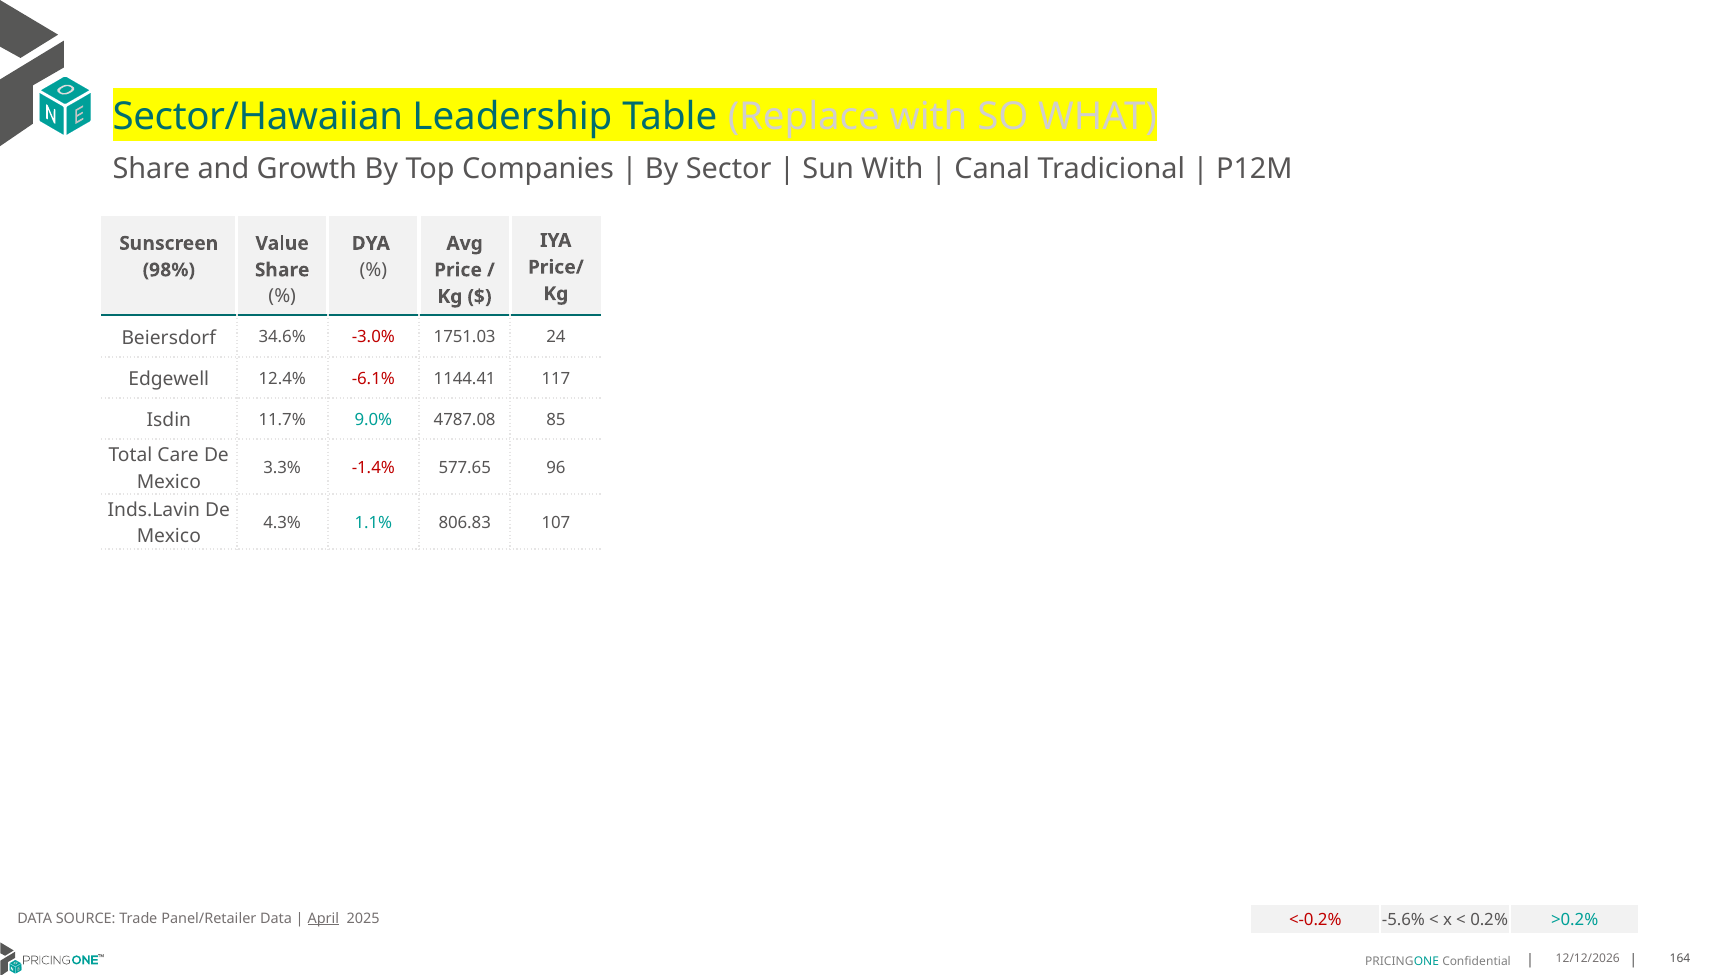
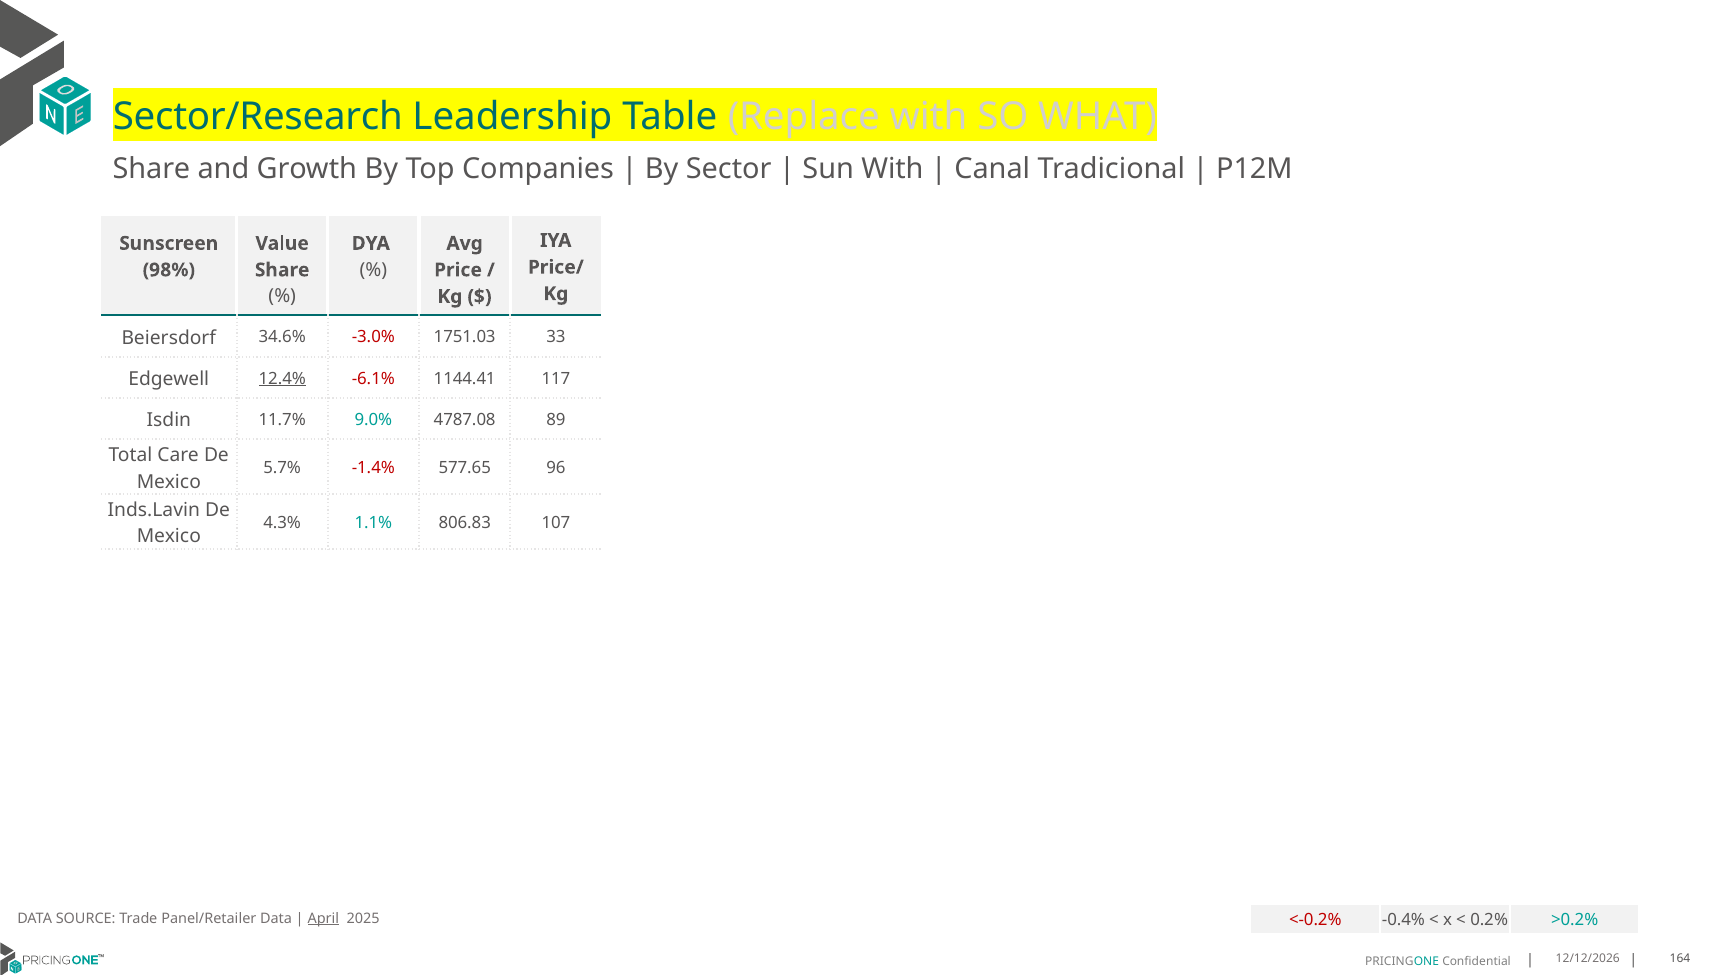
Sector/Hawaiian: Sector/Hawaiian -> Sector/Research
24: 24 -> 33
12.4% underline: none -> present
85: 85 -> 89
3.3%: 3.3% -> 5.7%
-5.6%: -5.6% -> -0.4%
